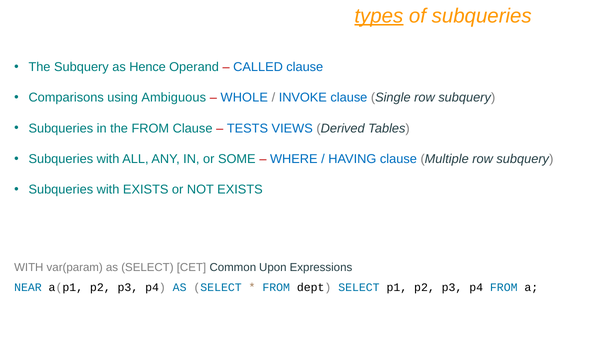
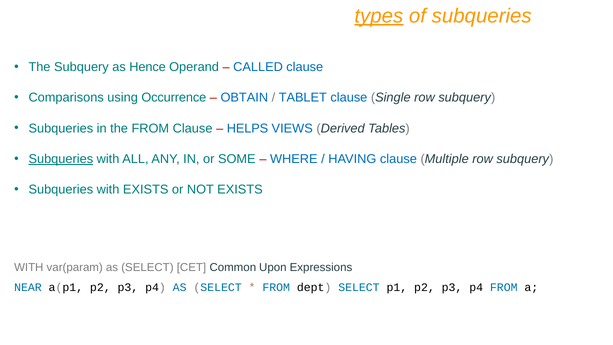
Ambiguous: Ambiguous -> Occurrence
WHOLE: WHOLE -> OBTAIN
INVOKE: INVOKE -> TABLET
TESTS: TESTS -> HELPS
Subqueries at (61, 159) underline: none -> present
